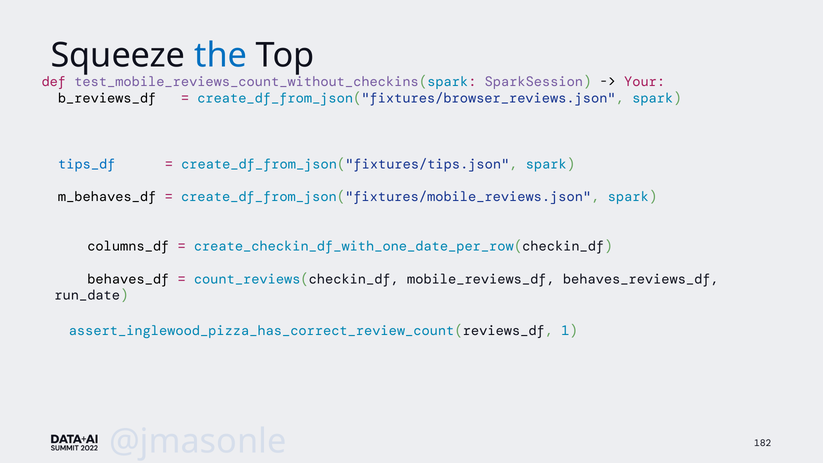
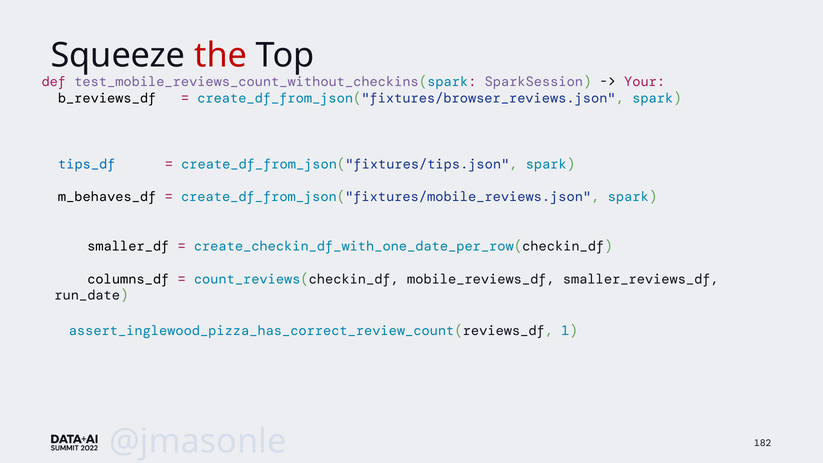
the colour: blue -> red
columns_df: columns_df -> smaller_df
behaves_df: behaves_df -> columns_df
behaves_reviews_df: behaves_reviews_df -> smaller_reviews_df
